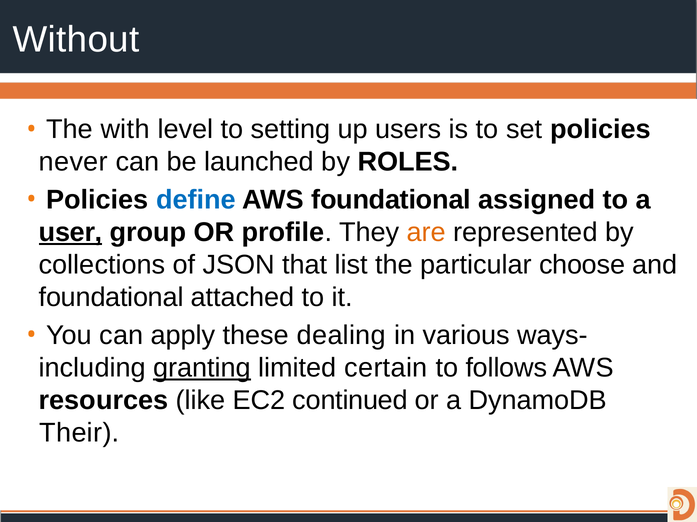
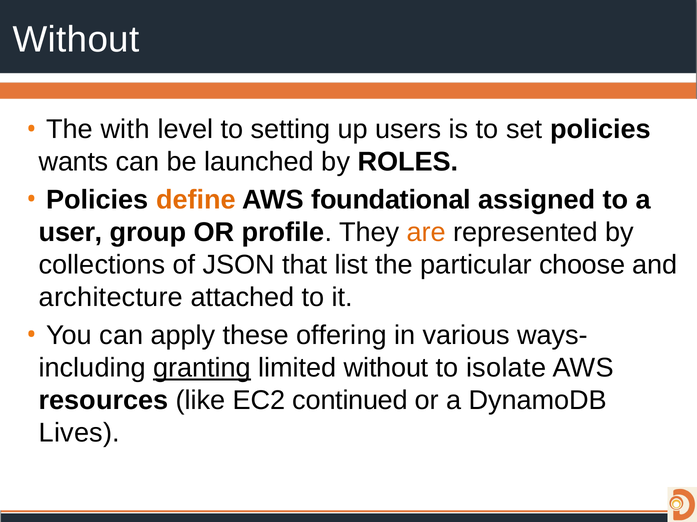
never: never -> wants
define colour: blue -> orange
user underline: present -> none
foundational at (111, 298): foundational -> architecture
dealing: dealing -> offering
limited certain: certain -> without
follows: follows -> isolate
Their: Their -> Lives
